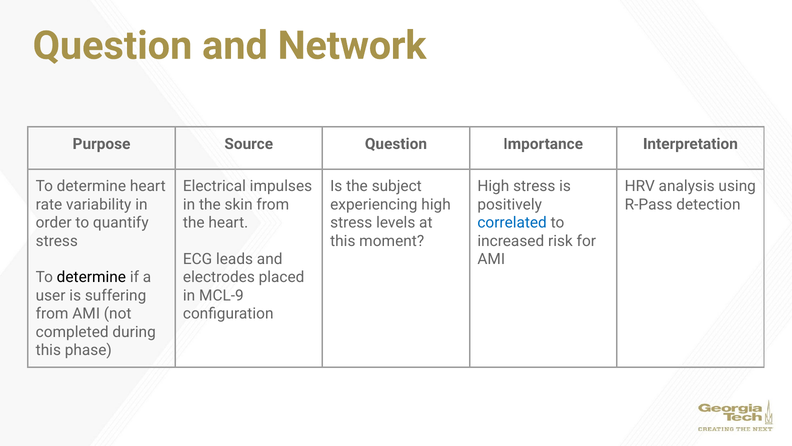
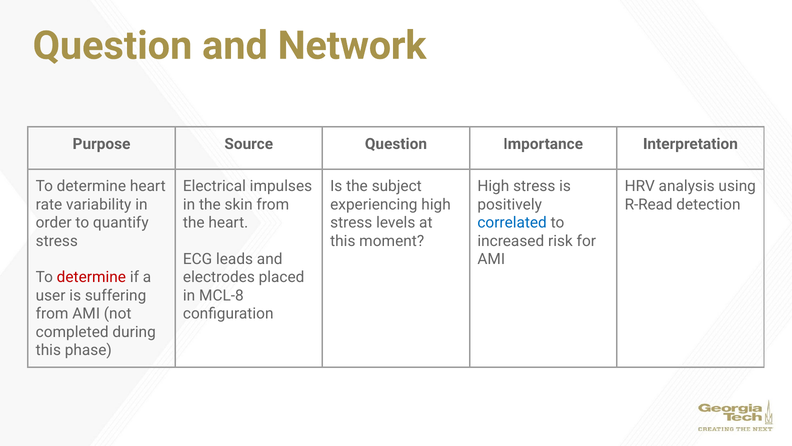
R-Pass: R-Pass -> R-Read
determine at (91, 277) colour: black -> red
MCL-9: MCL-9 -> MCL-8
